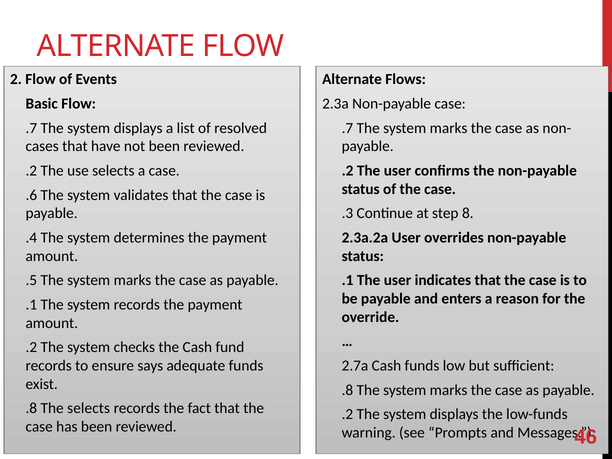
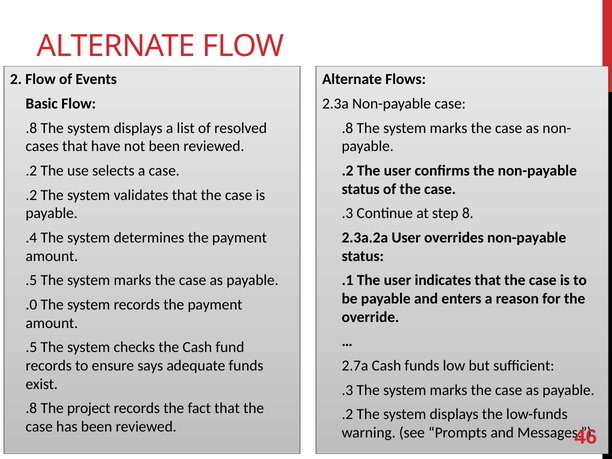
.7 at (31, 128): .7 -> .8
.7 at (347, 128): .7 -> .8
.6 at (31, 195): .6 -> .2
.1 at (31, 305): .1 -> .0
.2 at (31, 347): .2 -> .5
.8 at (347, 390): .8 -> .3
The selects: selects -> project
